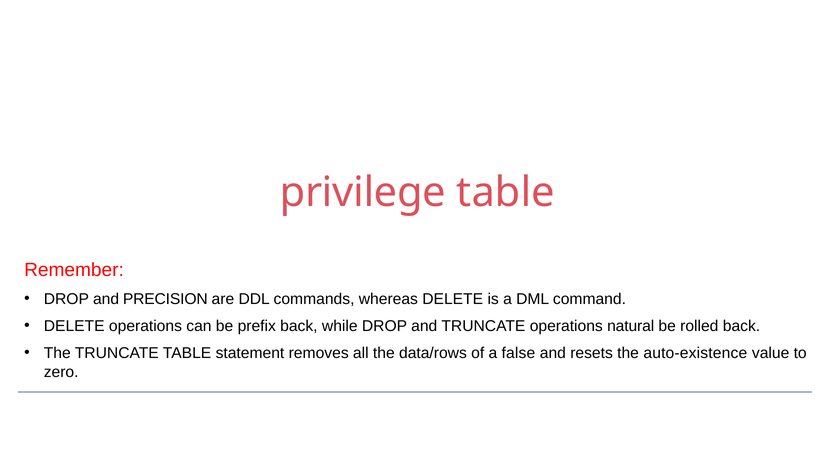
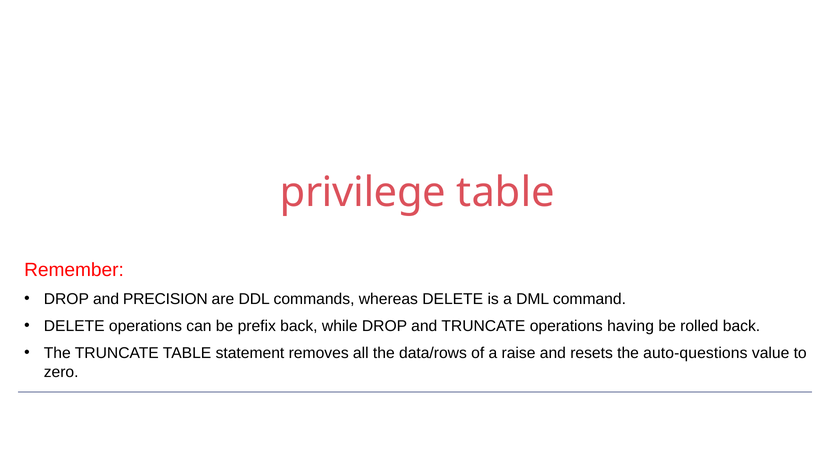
natural: natural -> having
false: false -> raise
auto-existence: auto-existence -> auto-questions
